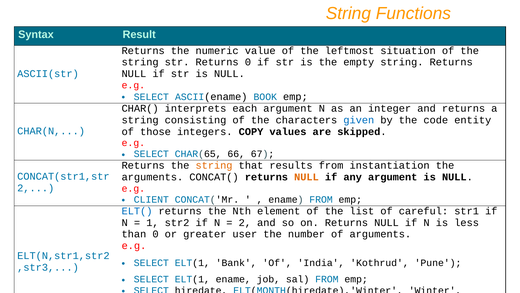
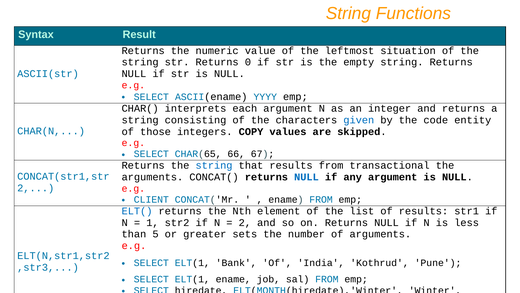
BOOK: BOOK -> YYYY
string at (214, 165) colour: orange -> blue
instantiation: instantiation -> transactional
NULL at (306, 177) colour: orange -> blue
of careful: careful -> results
than 0: 0 -> 5
user: user -> sets
